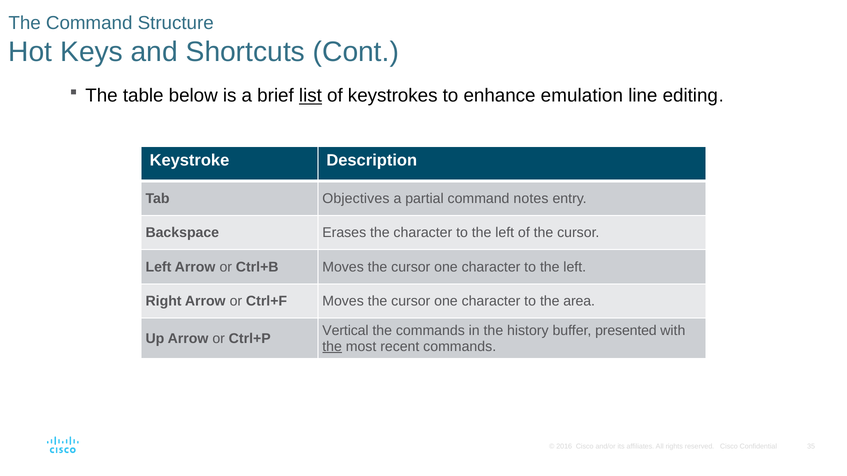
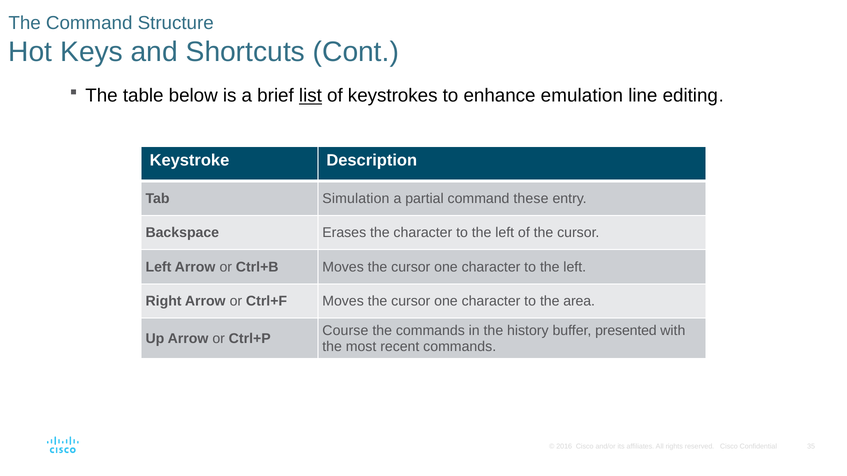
Objectives: Objectives -> Simulation
notes: notes -> these
Vertical: Vertical -> Course
the at (332, 347) underline: present -> none
